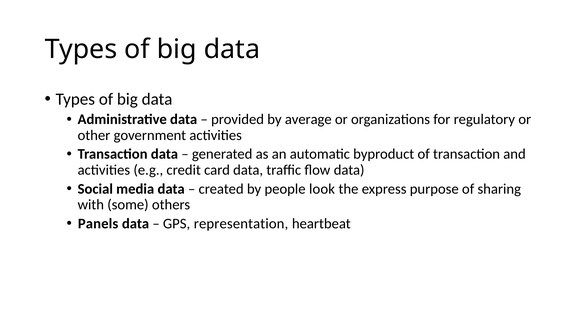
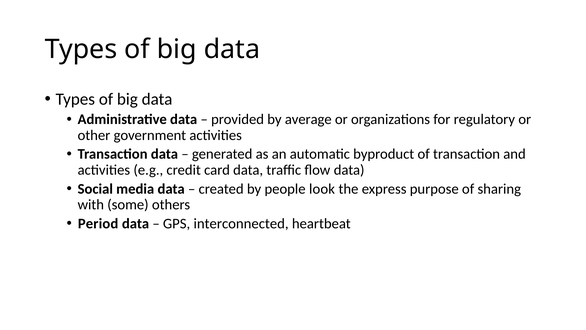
Panels: Panels -> Period
representation: representation -> interconnected
